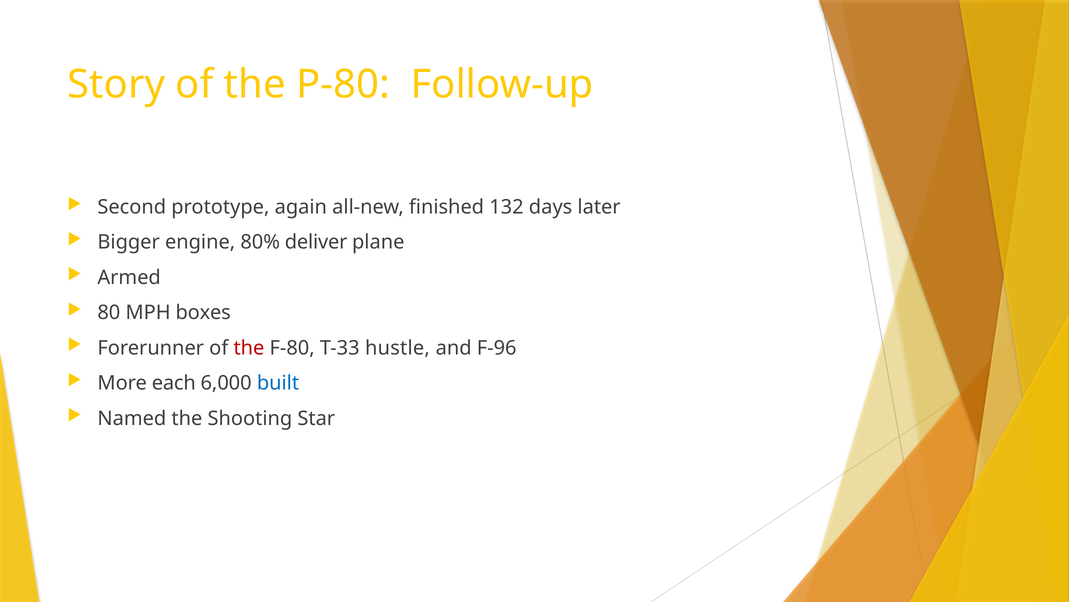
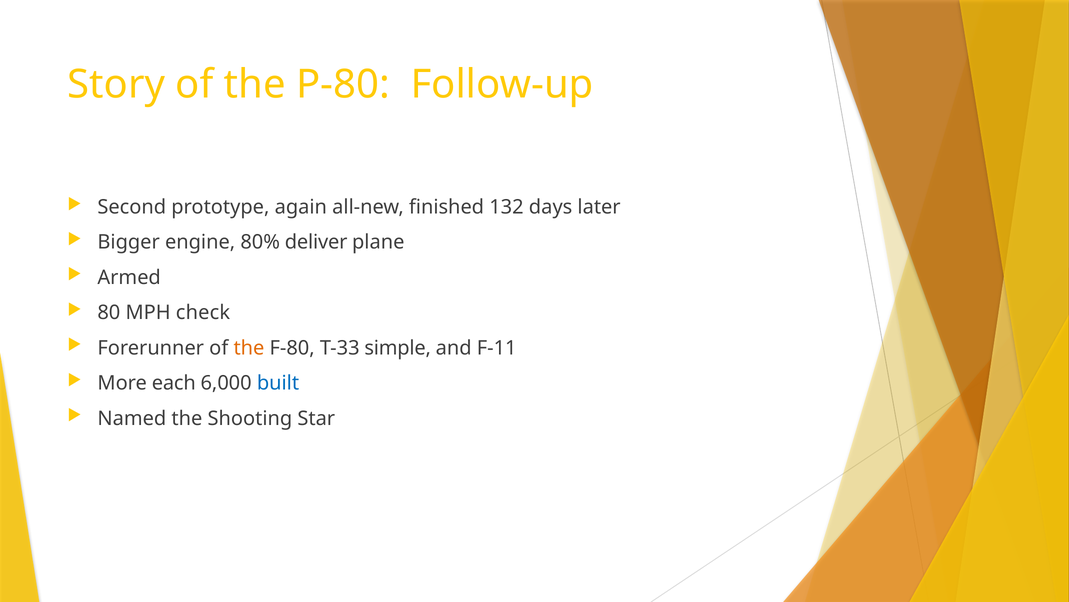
boxes: boxes -> check
the at (249, 348) colour: red -> orange
hustle: hustle -> simple
F-96: F-96 -> F-11
